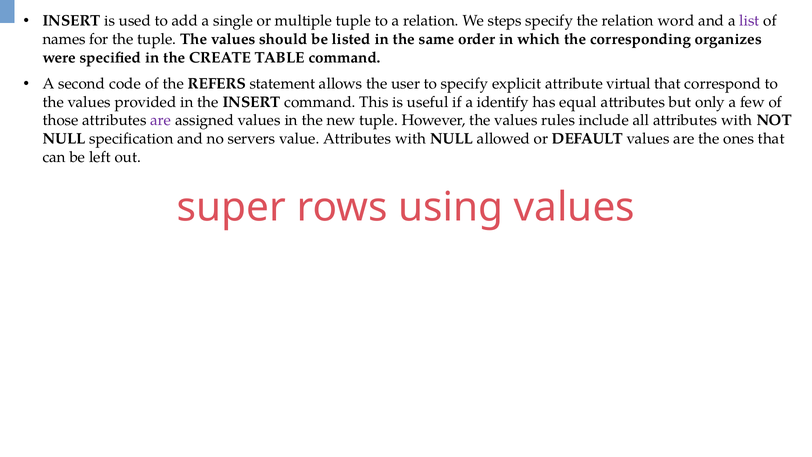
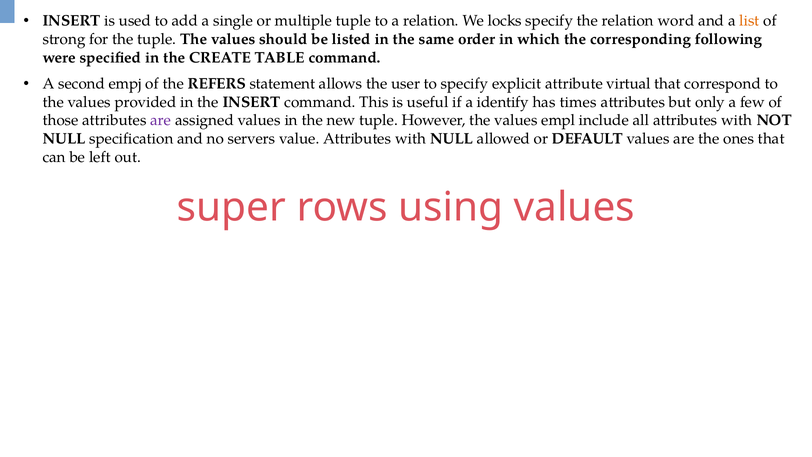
steps: steps -> locks
list colour: purple -> orange
names: names -> strong
organizes: organizes -> following
code: code -> empj
equal: equal -> times
rules: rules -> empl
